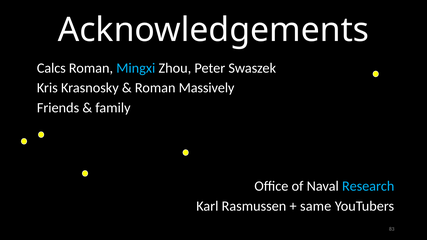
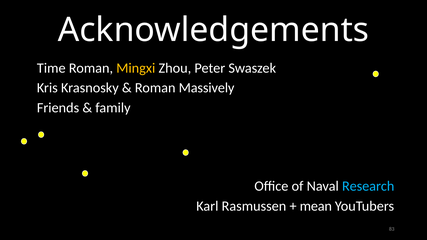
Calcs: Calcs -> Time
Mingxi colour: light blue -> yellow
same: same -> mean
